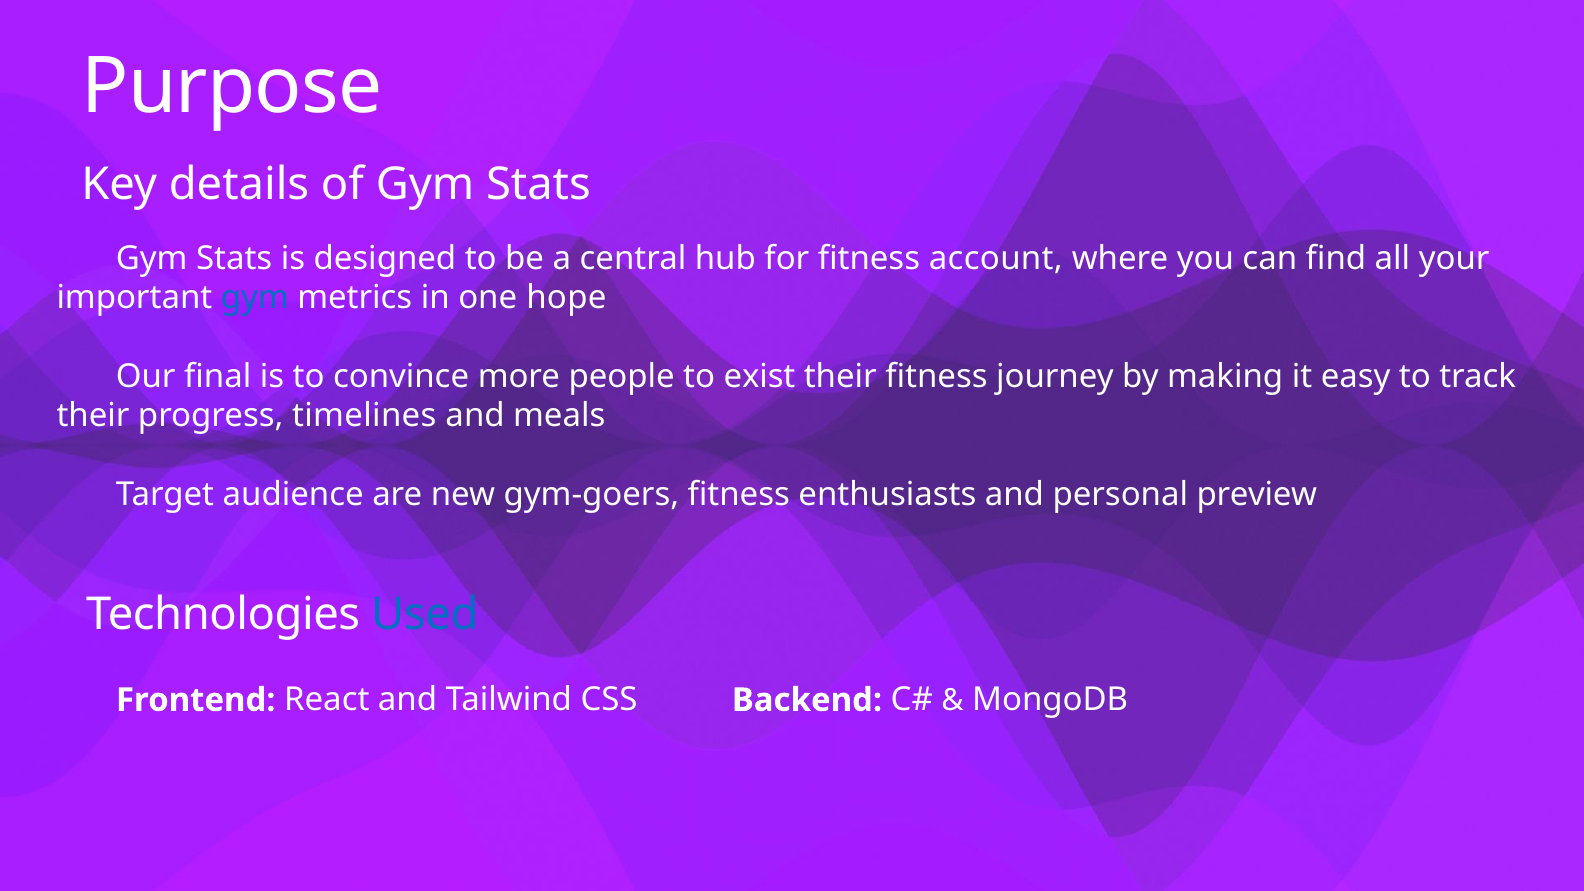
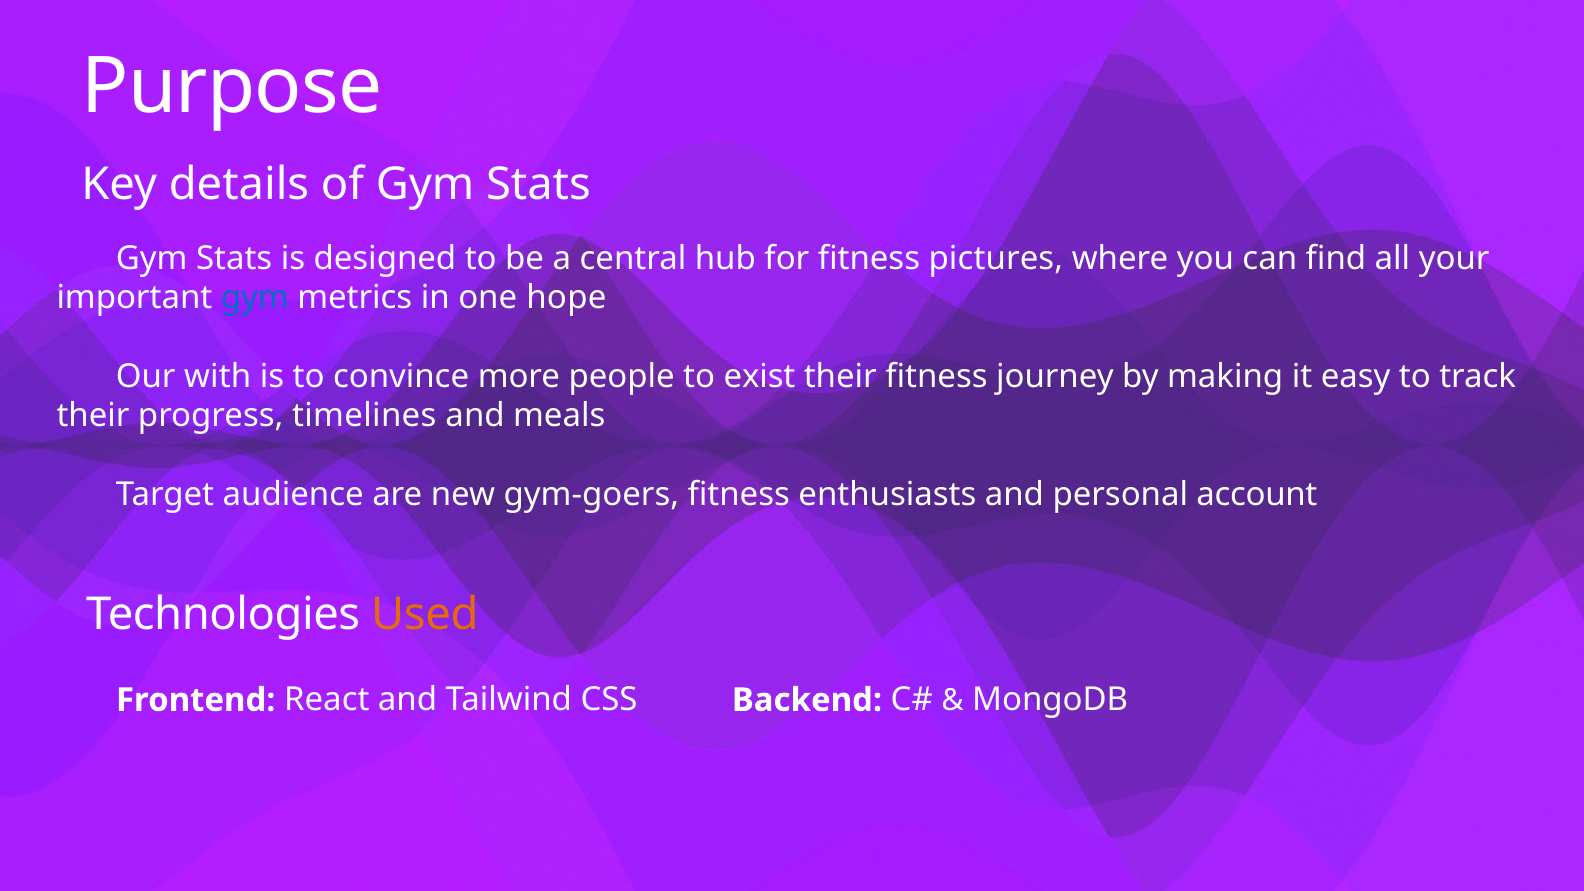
account: account -> pictures
final: final -> with
preview: preview -> account
Used colour: blue -> orange
